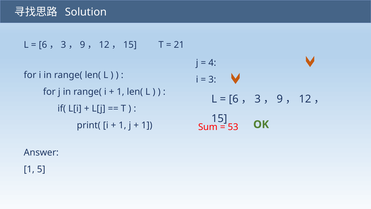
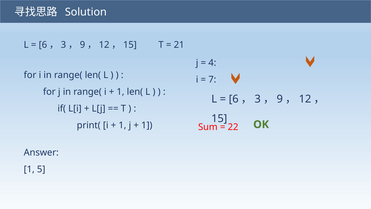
3 at (212, 79): 3 -> 7
53: 53 -> 22
